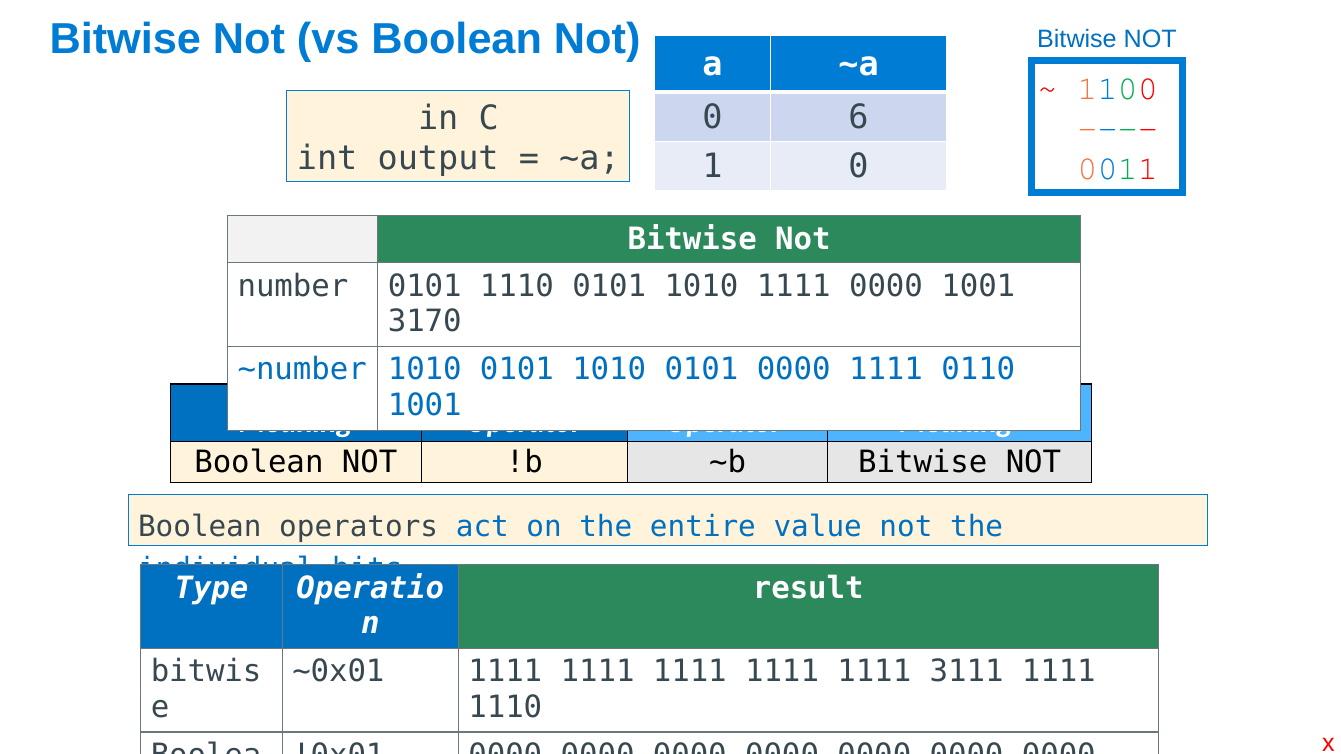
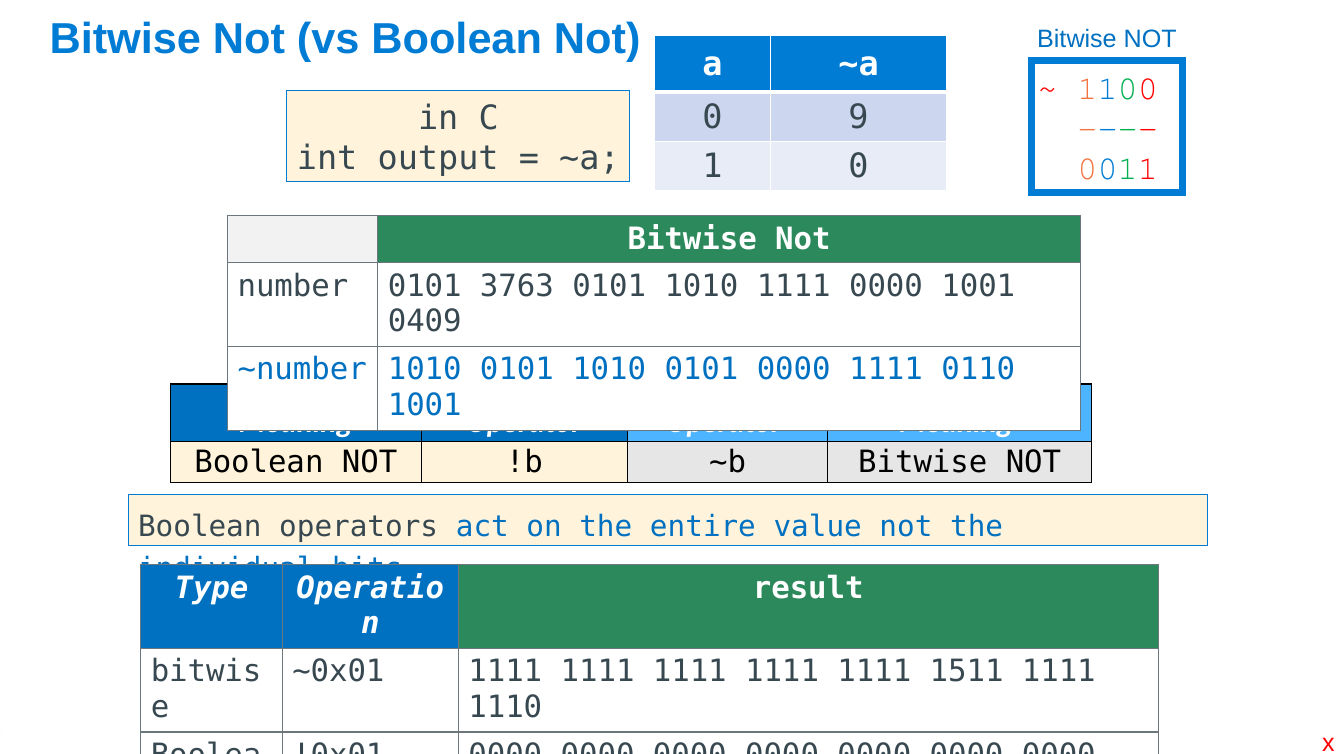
0 6: 6 -> 9
0101 1110: 1110 -> 3763
3170: 3170 -> 0409
3111: 3111 -> 1511
